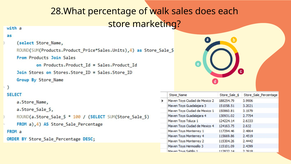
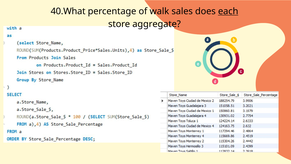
28.What: 28.What -> 40.What
each underline: none -> present
marketing: marketing -> aggregate
